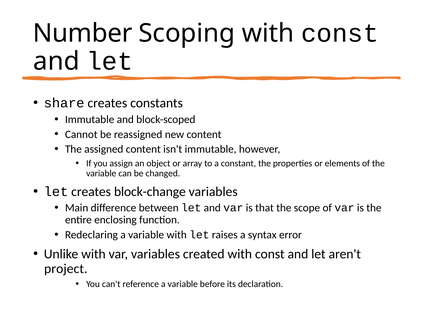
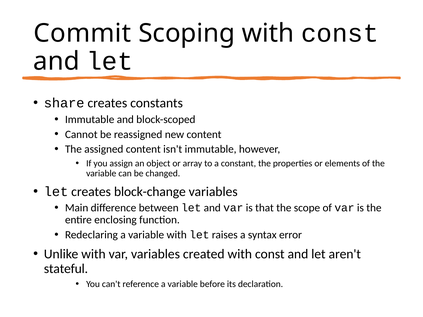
Number: Number -> Commit
project: project -> stateful
